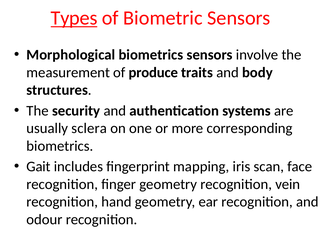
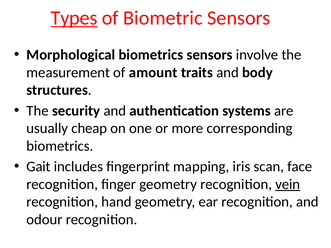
produce: produce -> amount
sclera: sclera -> cheap
vein underline: none -> present
